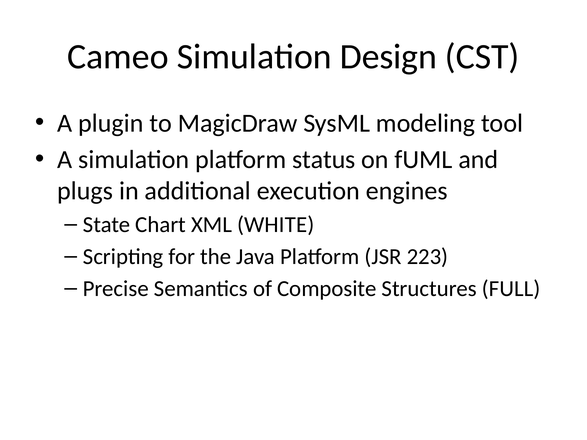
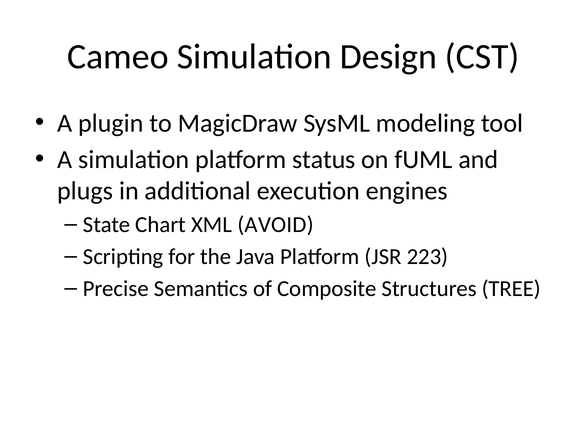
WHITE: WHITE -> AVOID
FULL: FULL -> TREE
